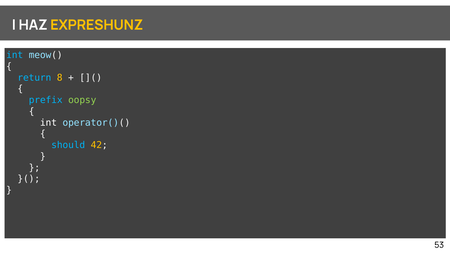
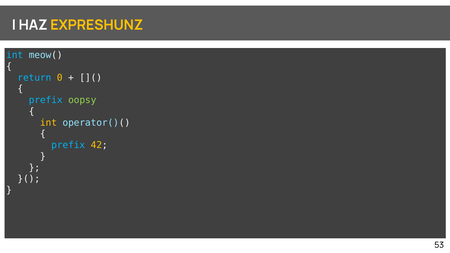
8: 8 -> 0
int at (48, 123) colour: white -> yellow
should at (68, 145): should -> prefix
